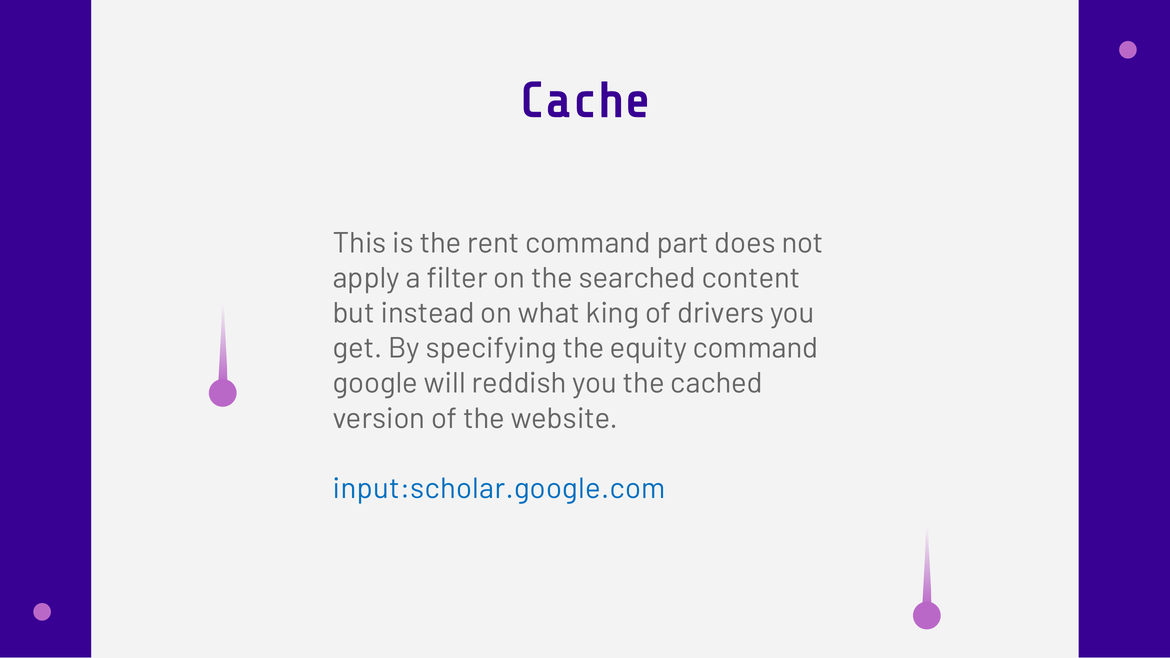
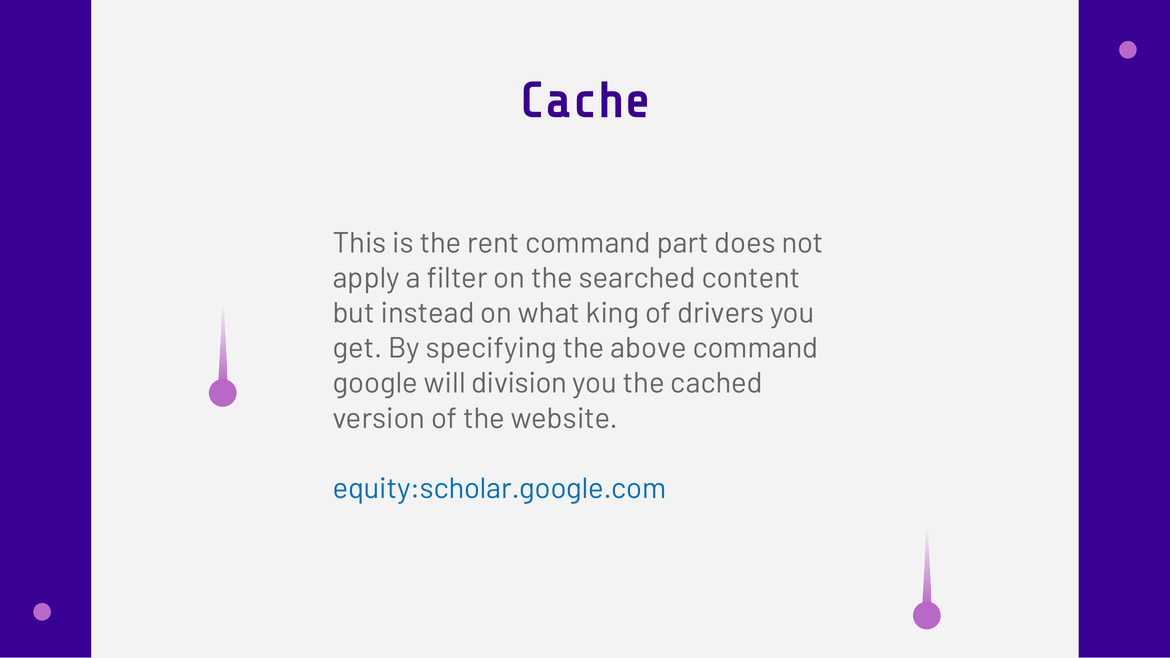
equity: equity -> above
reddish: reddish -> division
input:scholar.google.com: input:scholar.google.com -> equity:scholar.google.com
